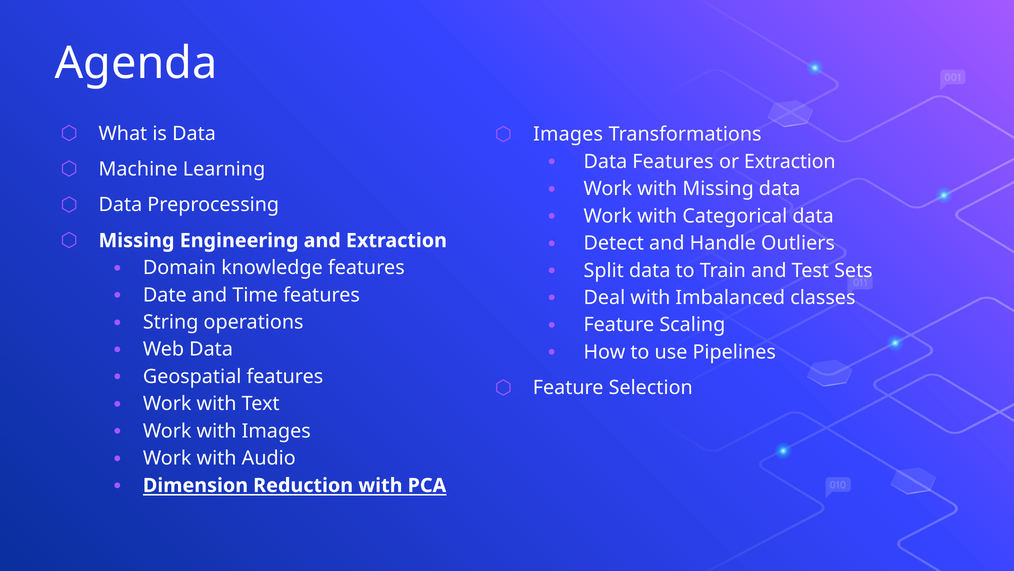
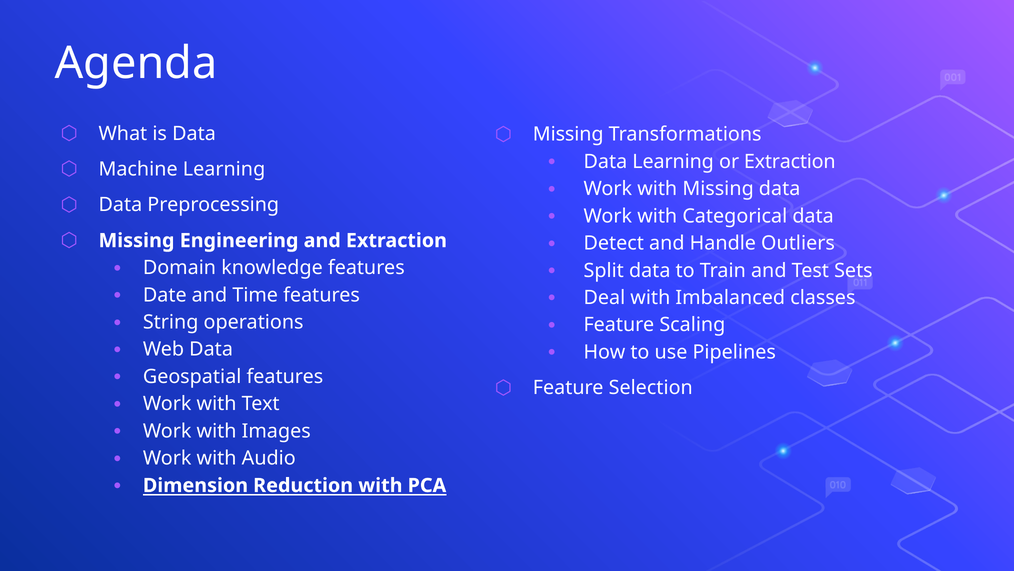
Images at (568, 134): Images -> Missing
Data Features: Features -> Learning
